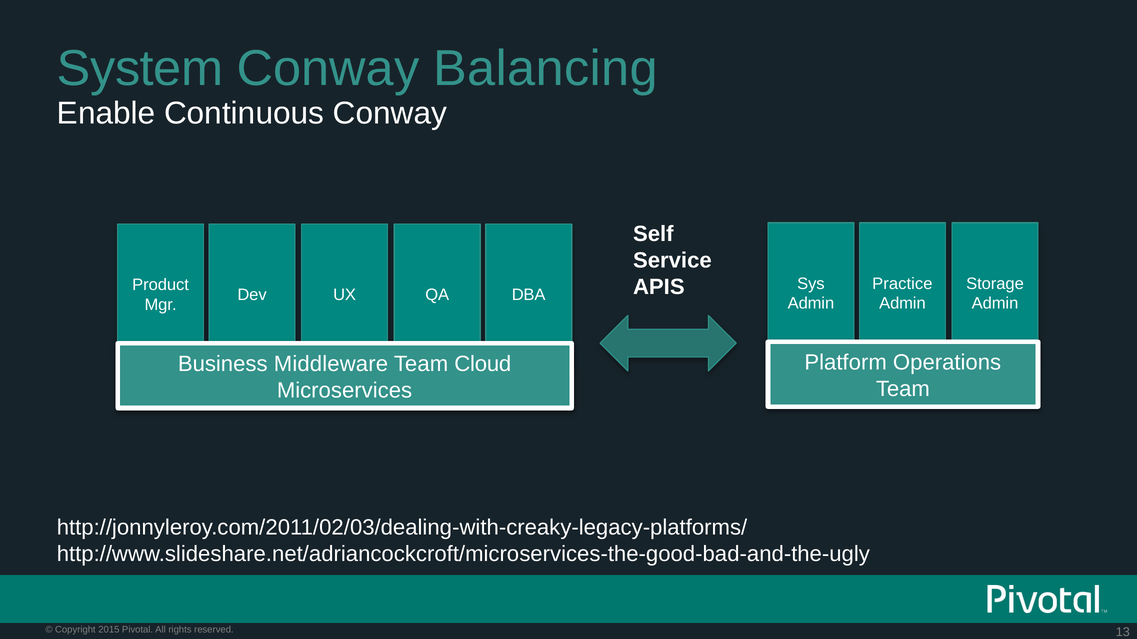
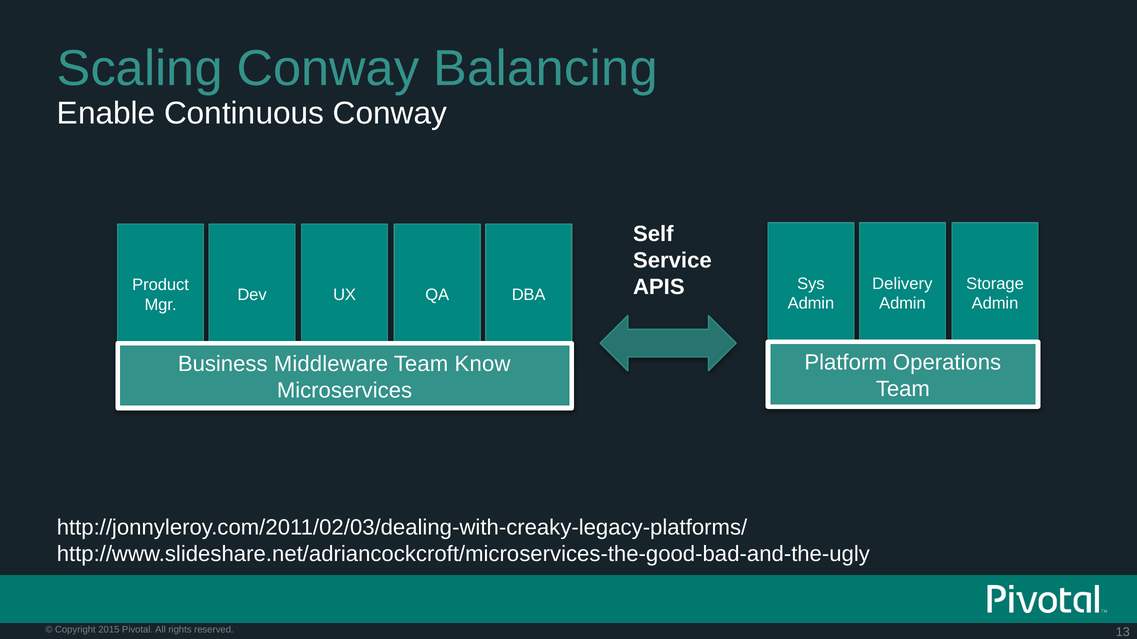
System: System -> Scaling
Practice: Practice -> Delivery
Cloud: Cloud -> Know
